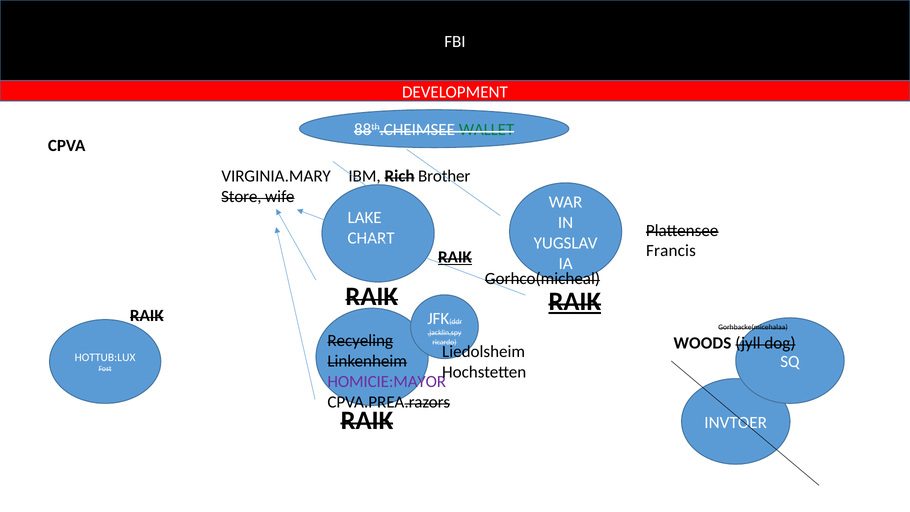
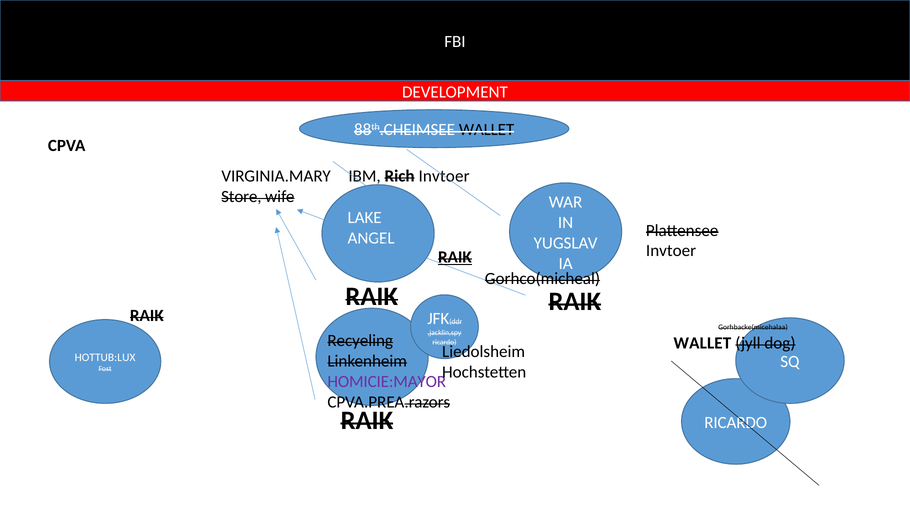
WALLET at (487, 130) colour: green -> black
Rich Brother: Brother -> Invtoer
CHART: CHART -> ANGEL
Francis at (671, 251): Francis -> Invtoer
RAIK at (575, 302) underline: present -> none
ricardo WOODS: WOODS -> WALLET
INVTOER at (736, 422): INVTOER -> RICARDO
